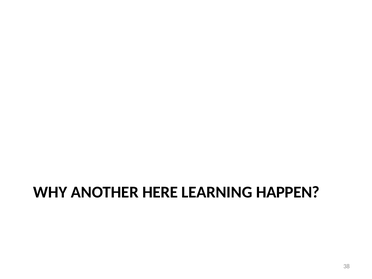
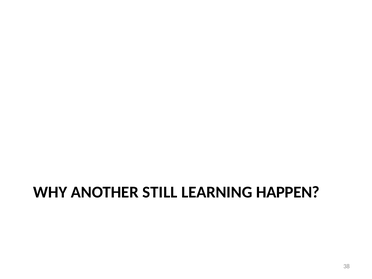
HERE: HERE -> STILL
